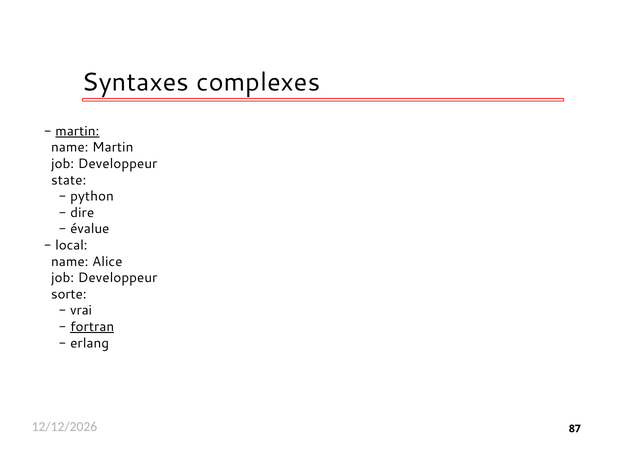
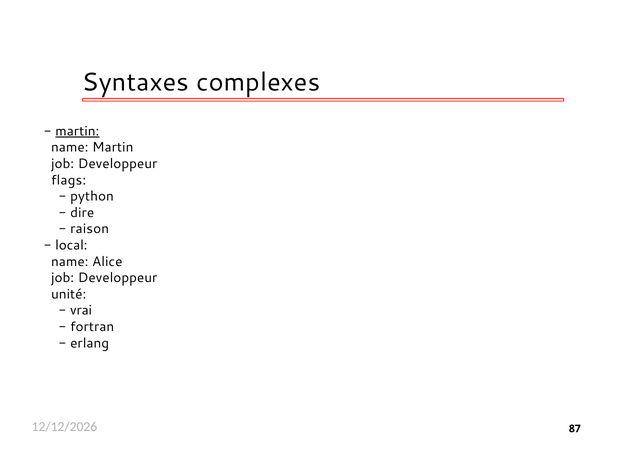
state: state -> flags
évalue: évalue -> raison
sorte: sorte -> unité
fortran underline: present -> none
